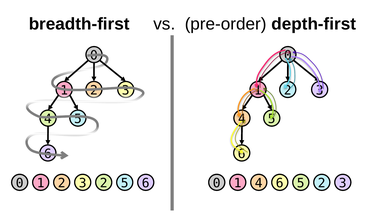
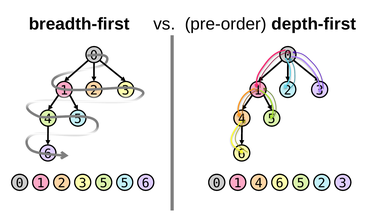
3 2: 2 -> 5
